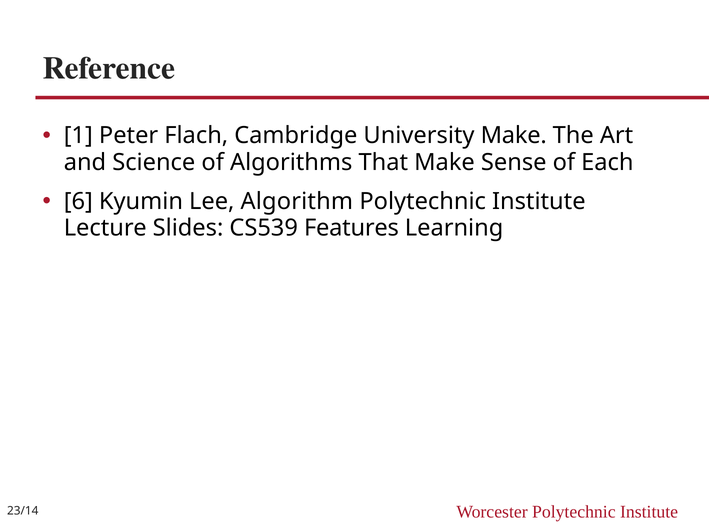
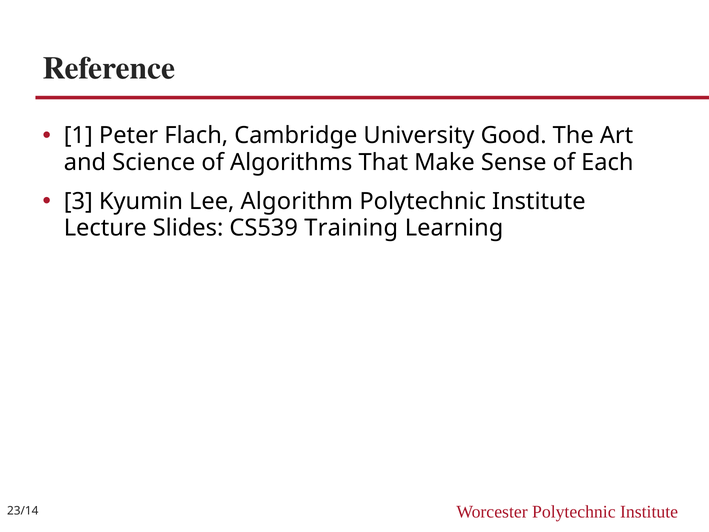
University Make: Make -> Good
6: 6 -> 3
Features: Features -> Training
